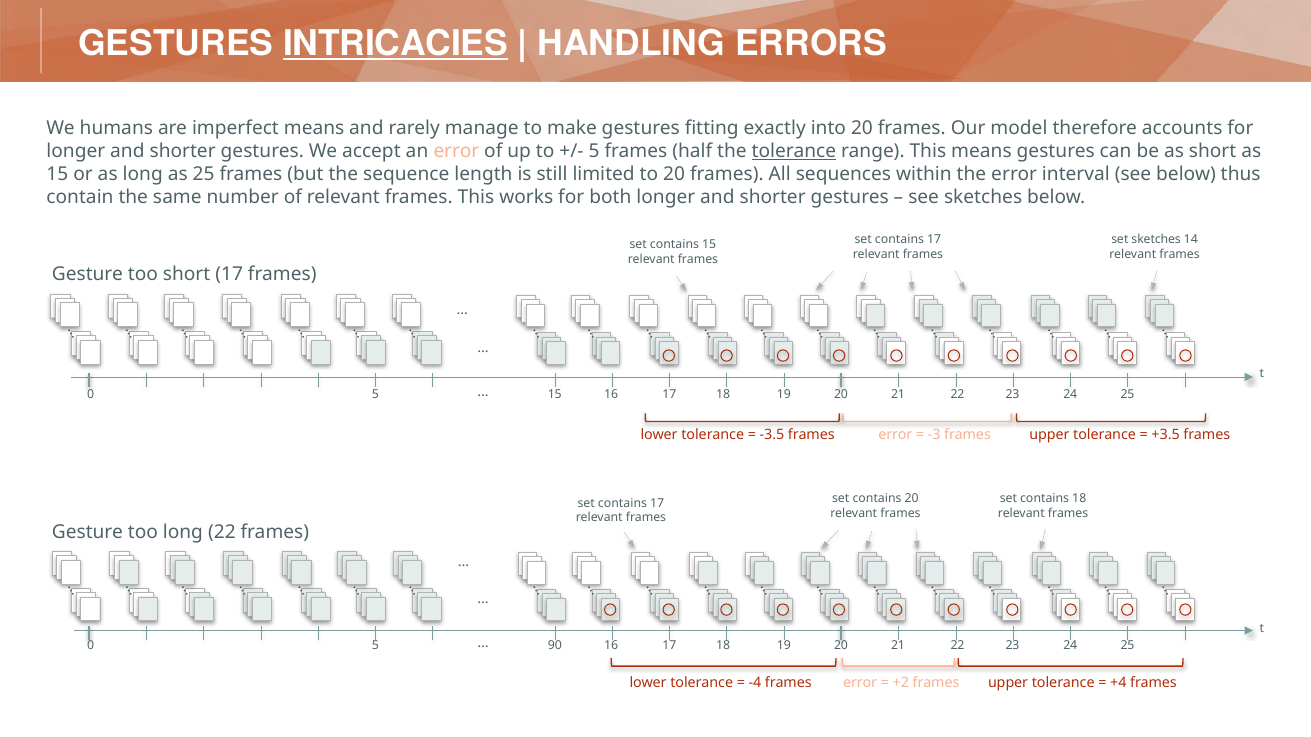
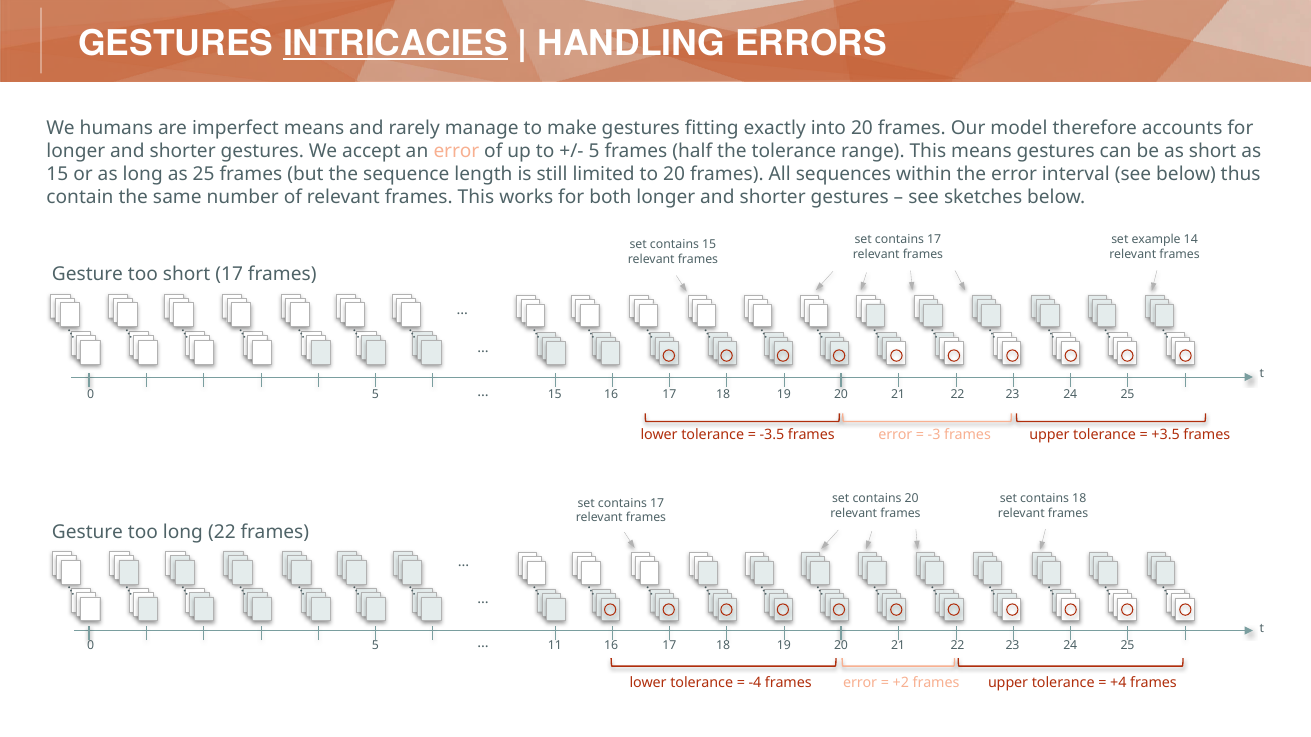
tolerance at (794, 151) underline: present -> none
set sketches: sketches -> example
90: 90 -> 11
